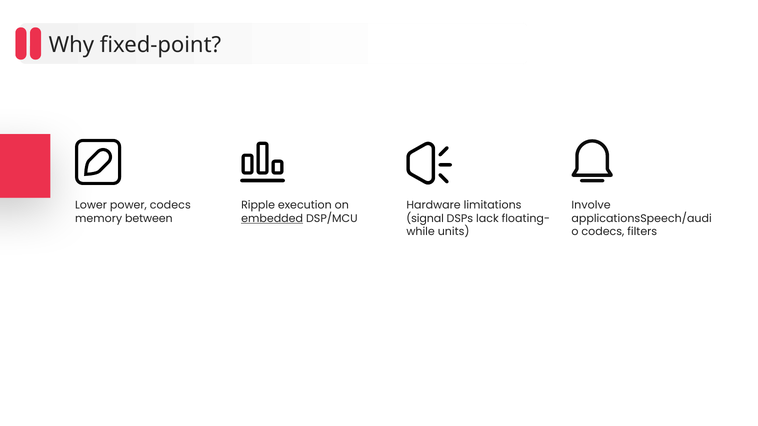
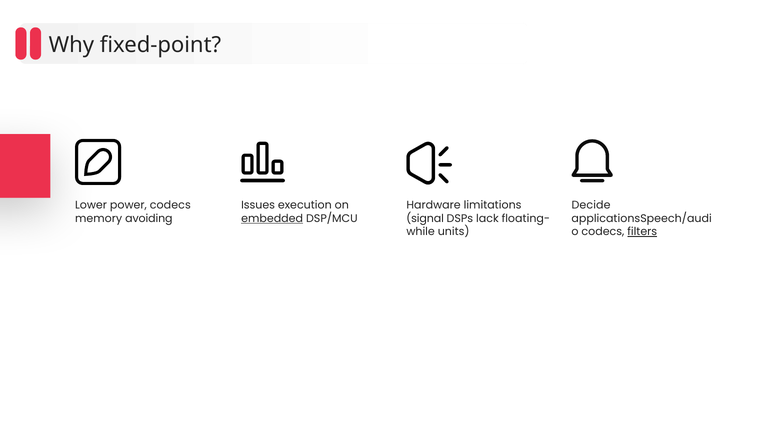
Ripple: Ripple -> Issues
Involve: Involve -> Decide
between: between -> avoiding
filters underline: none -> present
